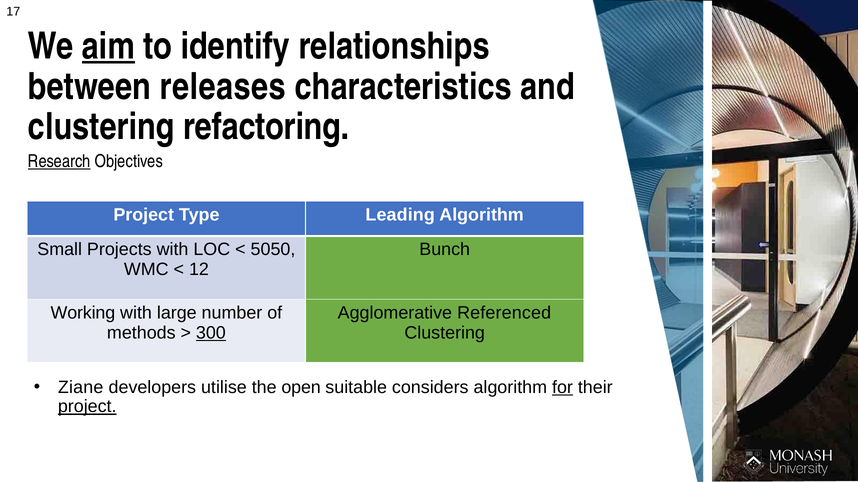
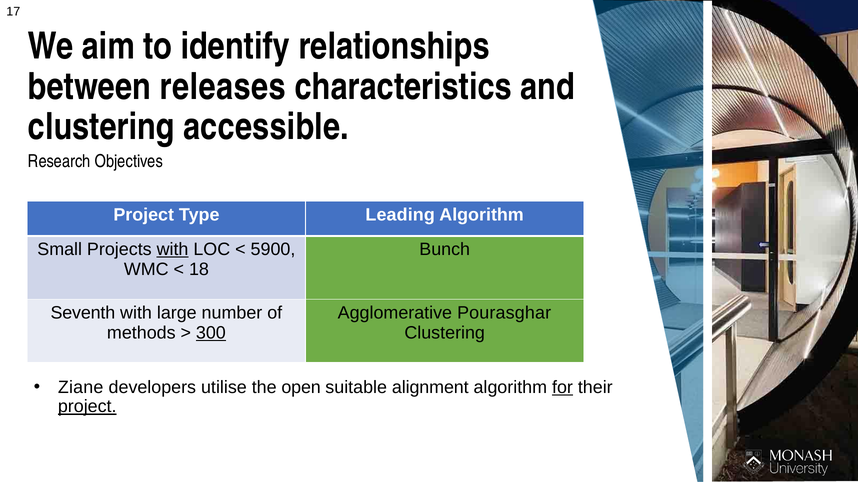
aim underline: present -> none
refactoring: refactoring -> accessible
Research underline: present -> none
with at (173, 250) underline: none -> present
5050: 5050 -> 5900
12: 12 -> 18
Working: Working -> Seventh
Referenced: Referenced -> Pourasghar
considers: considers -> alignment
